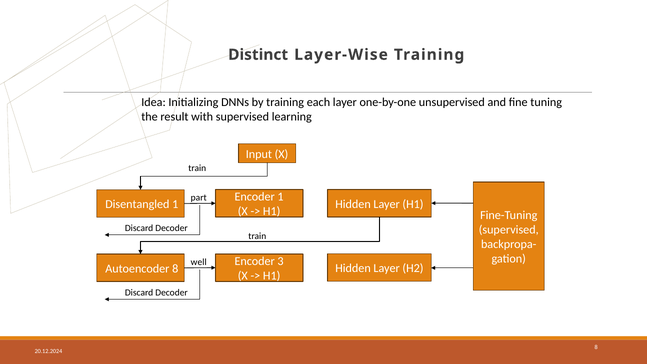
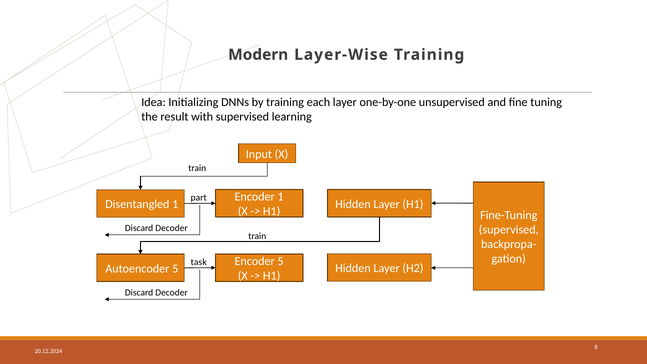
Distinct: Distinct -> Modern
Encoder 3: 3 -> 5
well: well -> task
Autoencoder 8: 8 -> 5
